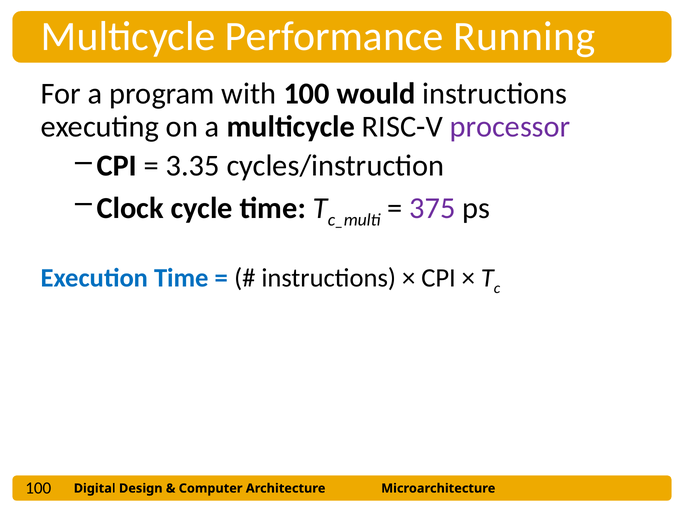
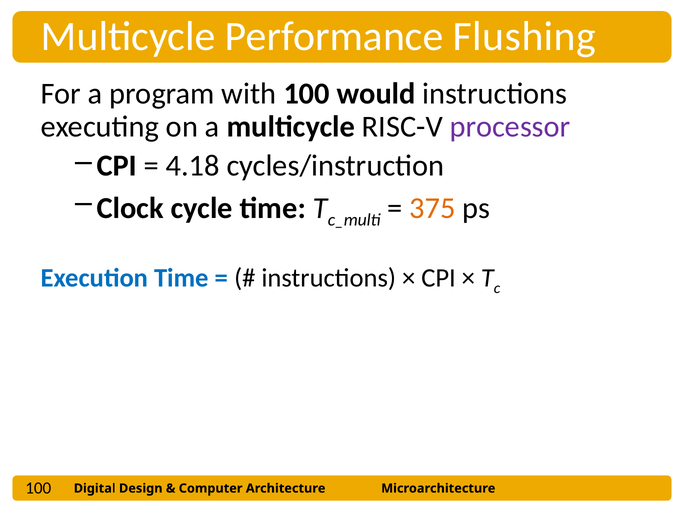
Running: Running -> Flushing
3.35: 3.35 -> 4.18
375 colour: purple -> orange
